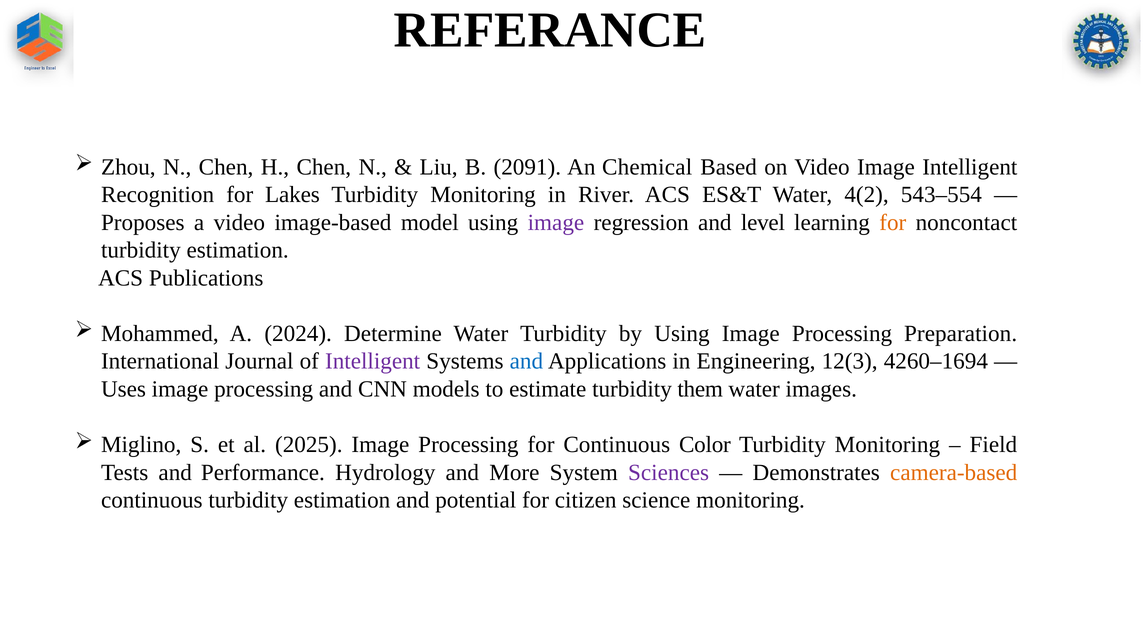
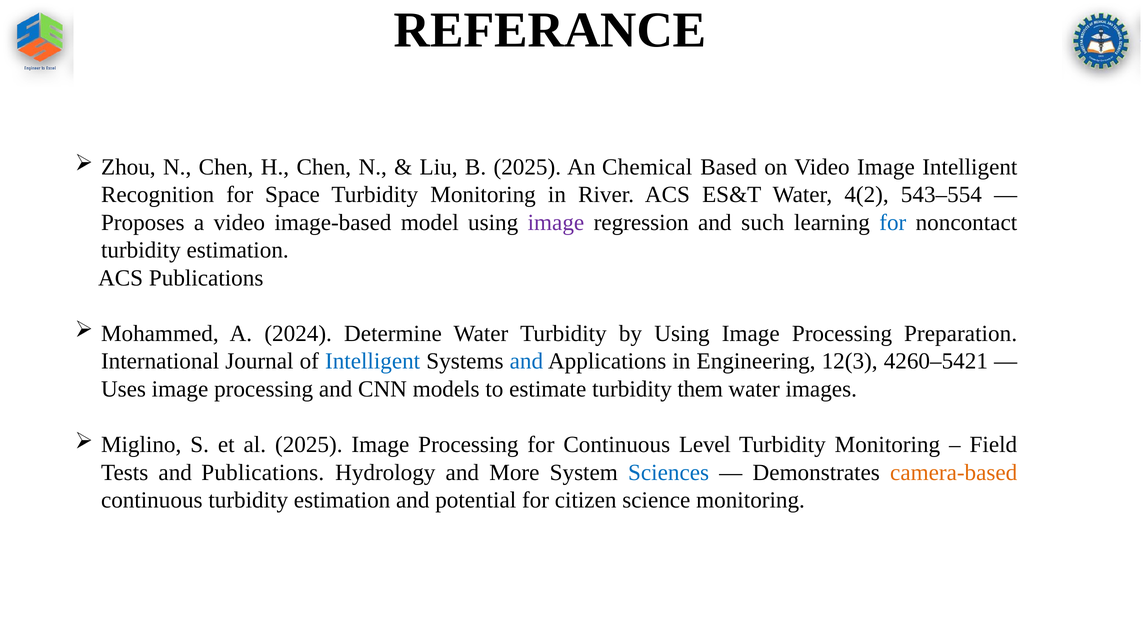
B 2091: 2091 -> 2025
Lakes: Lakes -> Space
level: level -> such
for at (893, 222) colour: orange -> blue
Intelligent at (373, 361) colour: purple -> blue
4260–1694: 4260–1694 -> 4260–5421
Color: Color -> Level
and Performance: Performance -> Publications
Sciences colour: purple -> blue
